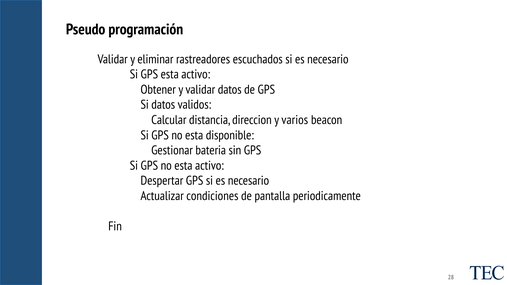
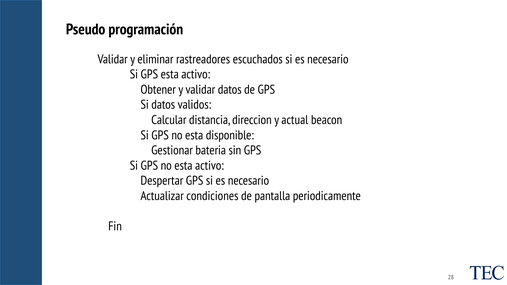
varios: varios -> actual
